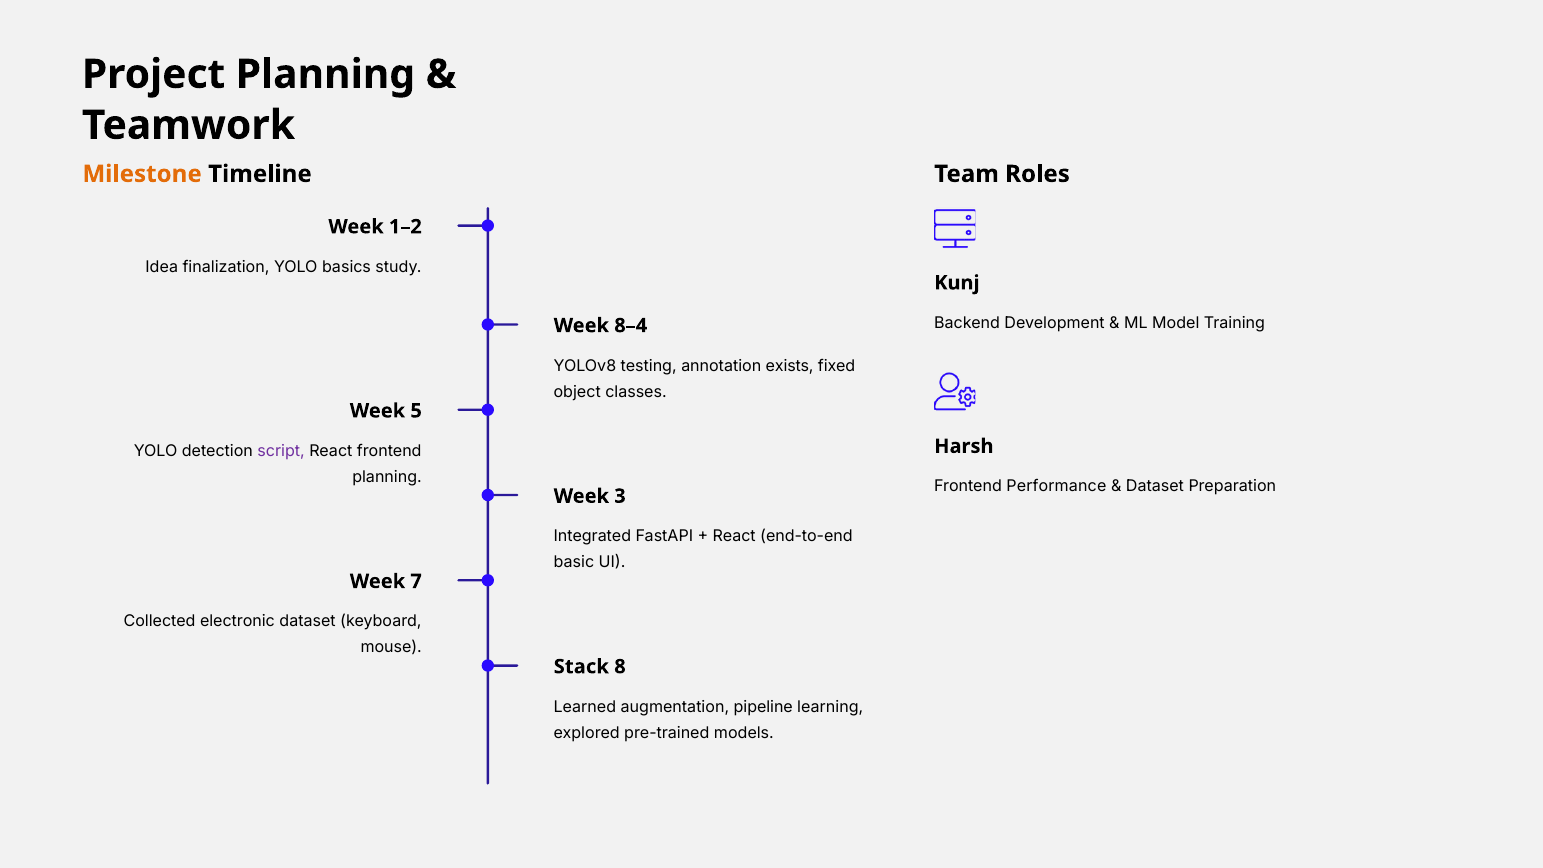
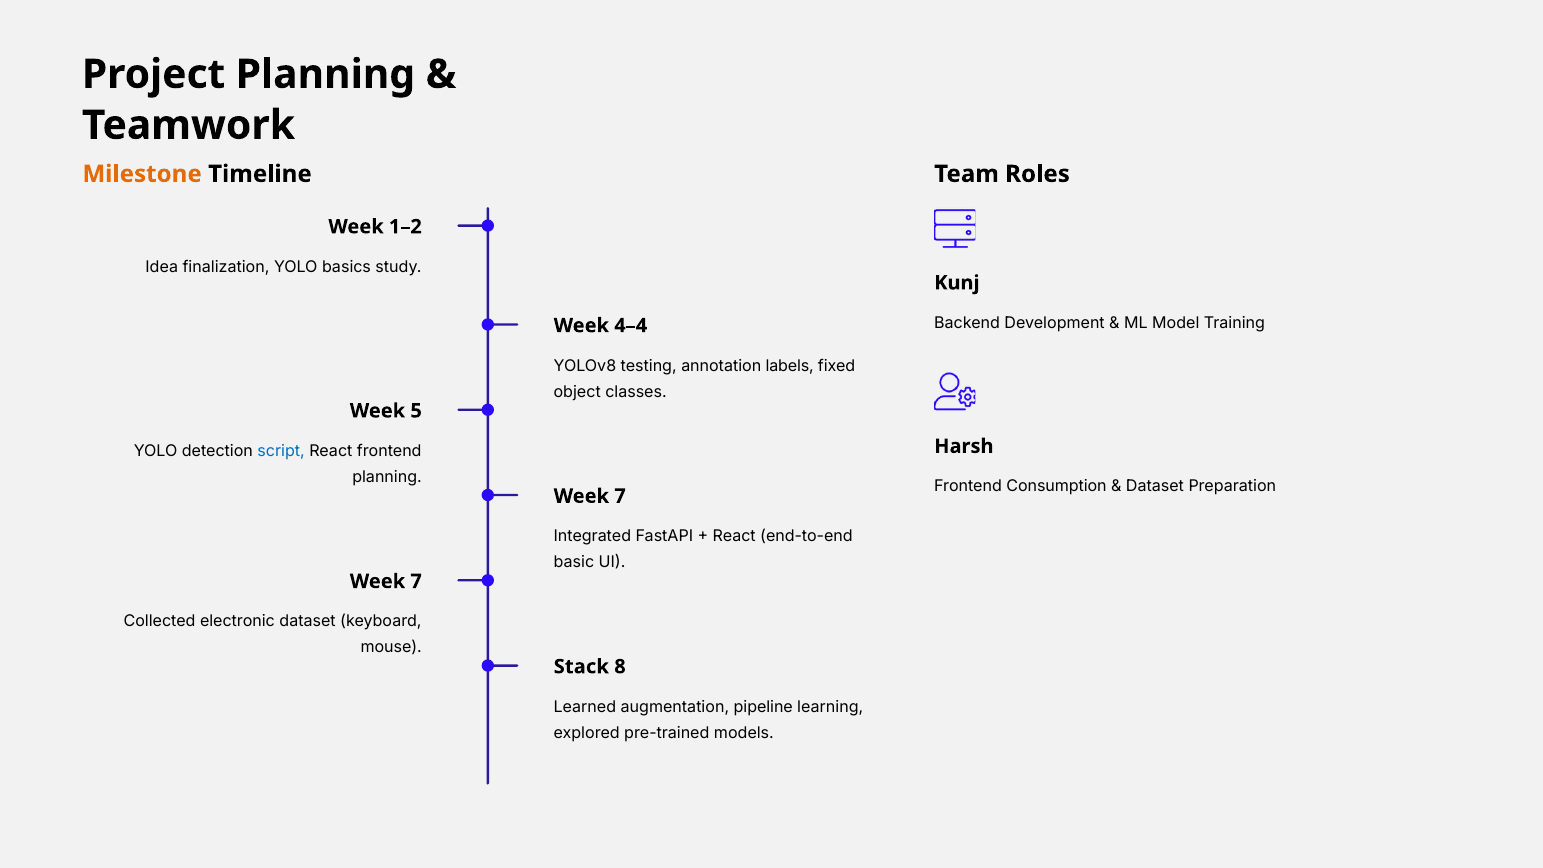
8–4: 8–4 -> 4–4
exists: exists -> labels
script colour: purple -> blue
Performance: Performance -> Consumption
3 at (620, 496): 3 -> 7
